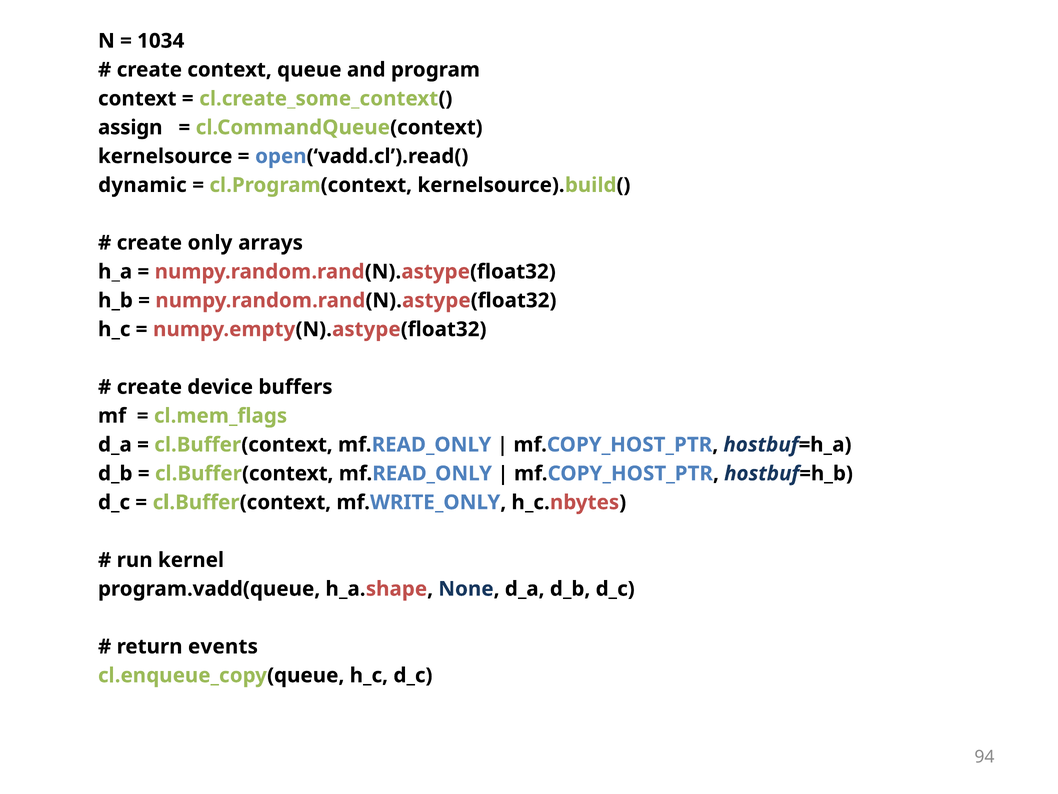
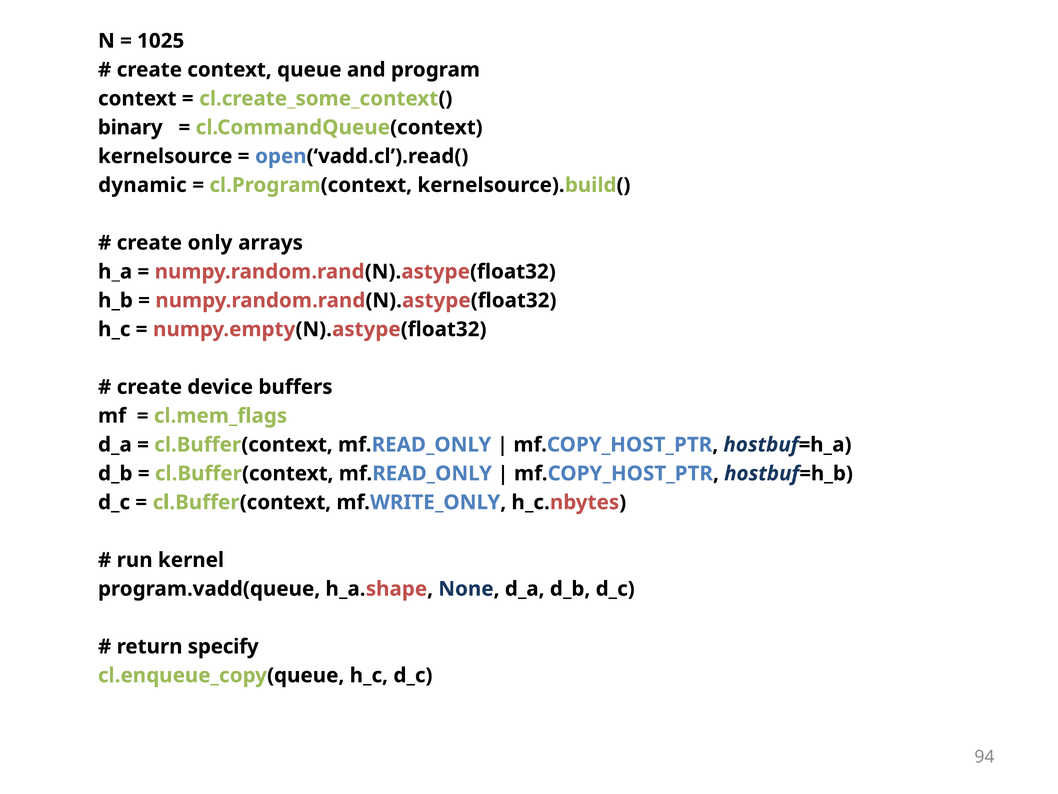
1034: 1034 -> 1025
assign: assign -> binary
events: events -> specify
